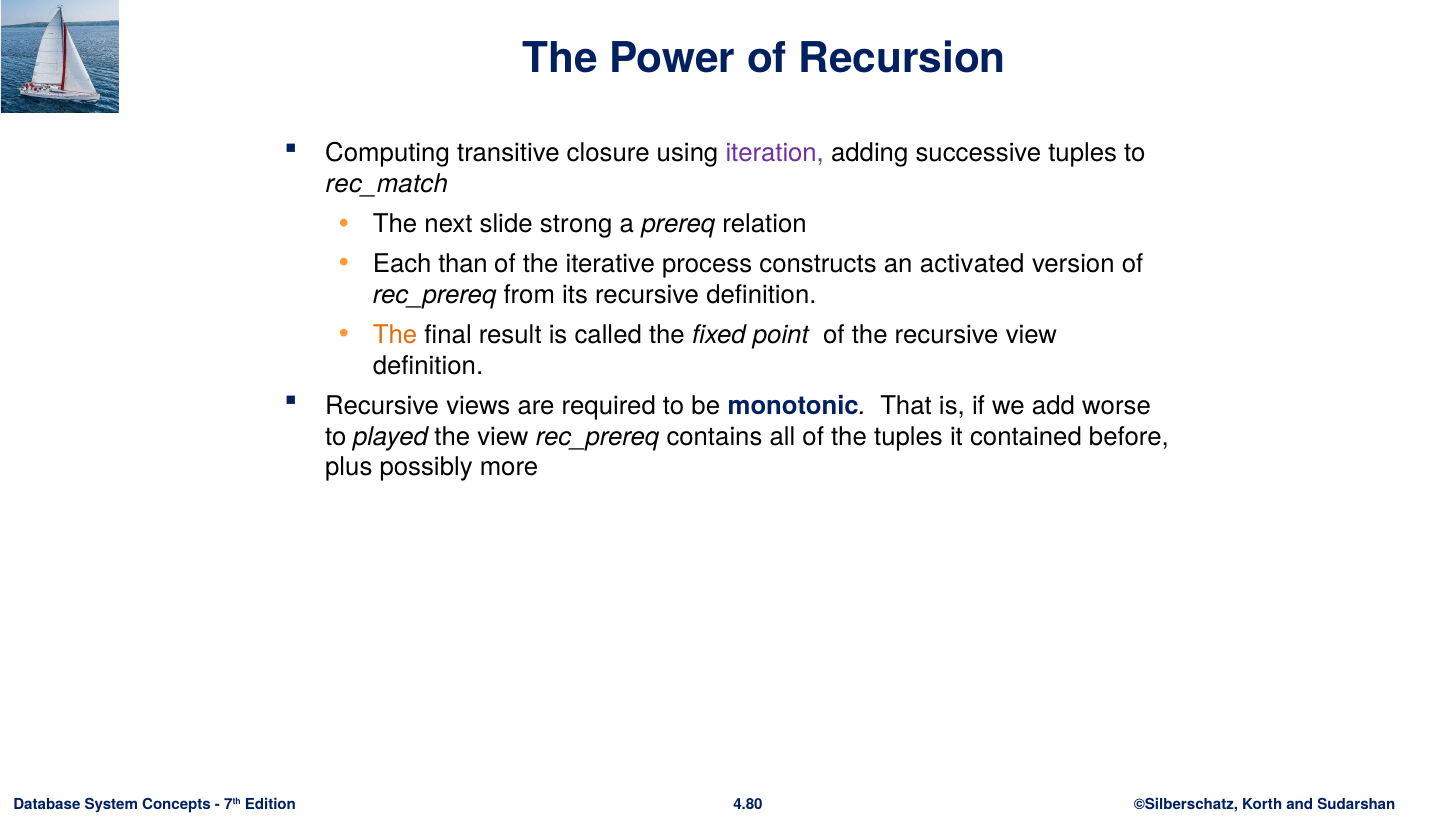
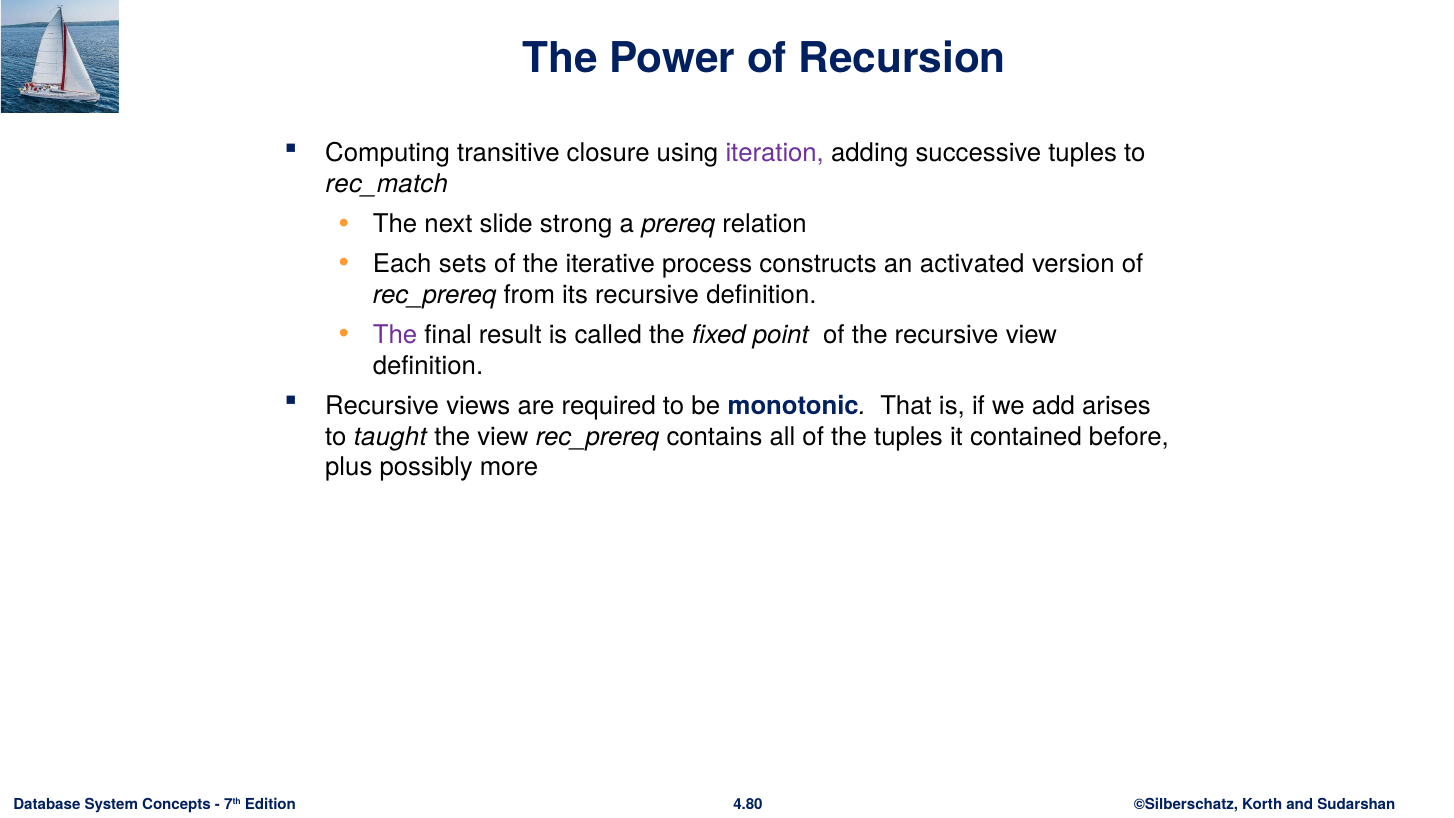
than: than -> sets
The at (395, 335) colour: orange -> purple
worse: worse -> arises
played: played -> taught
